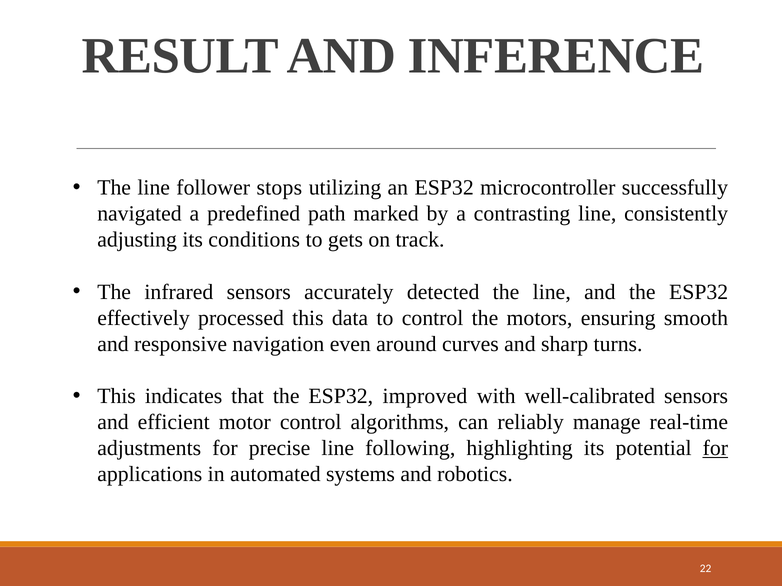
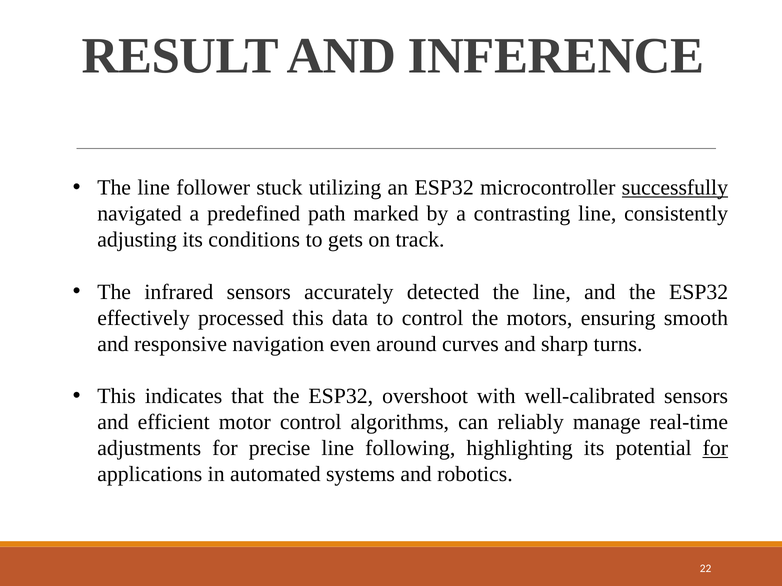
stops: stops -> stuck
successfully underline: none -> present
improved: improved -> overshoot
